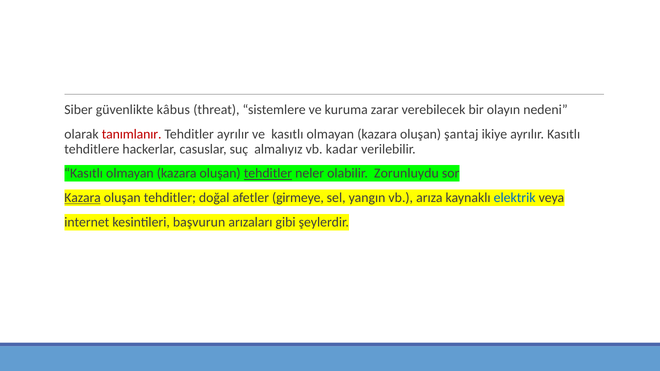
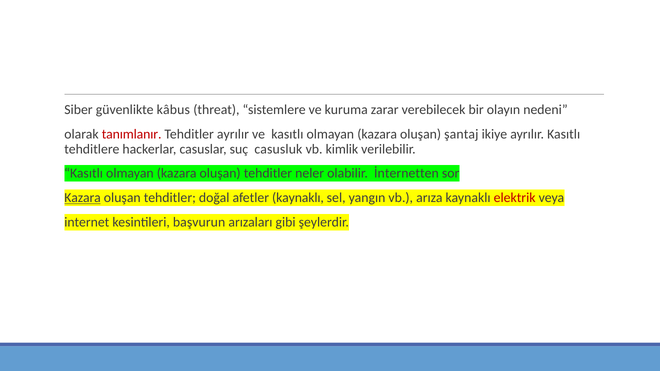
almalıyız: almalıyız -> casusluk
kadar: kadar -> kimlik
tehditler at (268, 174) underline: present -> none
Zorunluydu: Zorunluydu -> İnternetten
afetler girmeye: girmeye -> kaynaklı
elektrik colour: blue -> red
